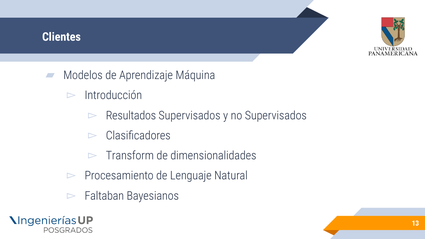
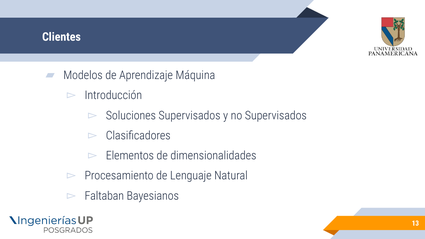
Resultados: Resultados -> Soluciones
Transform: Transform -> Elementos
